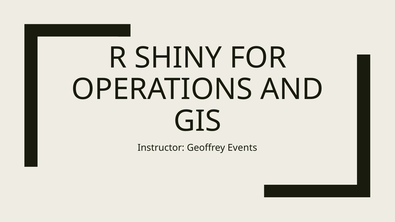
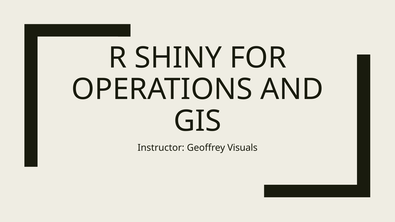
Events: Events -> Visuals
